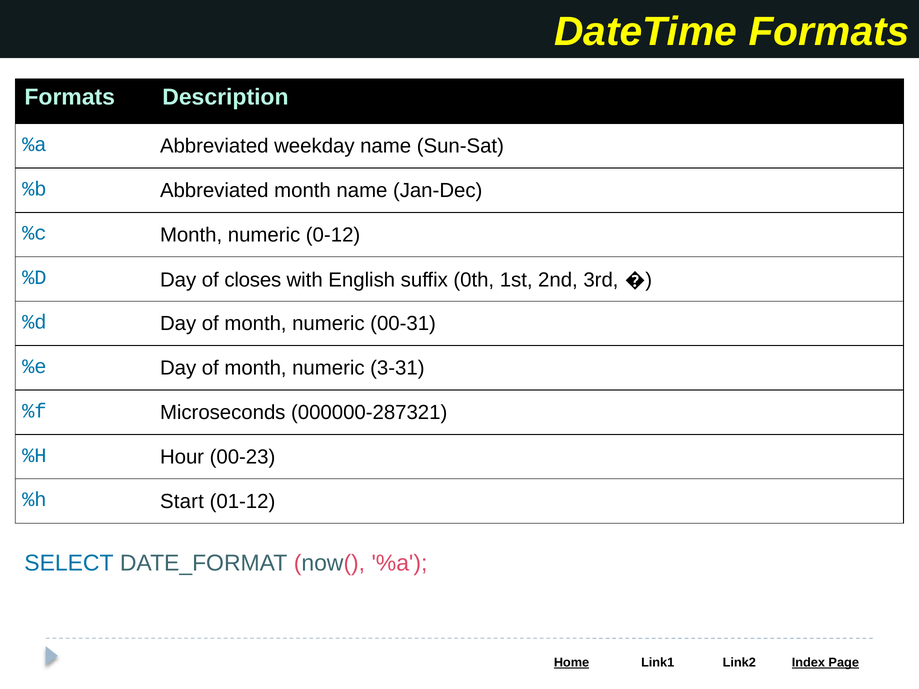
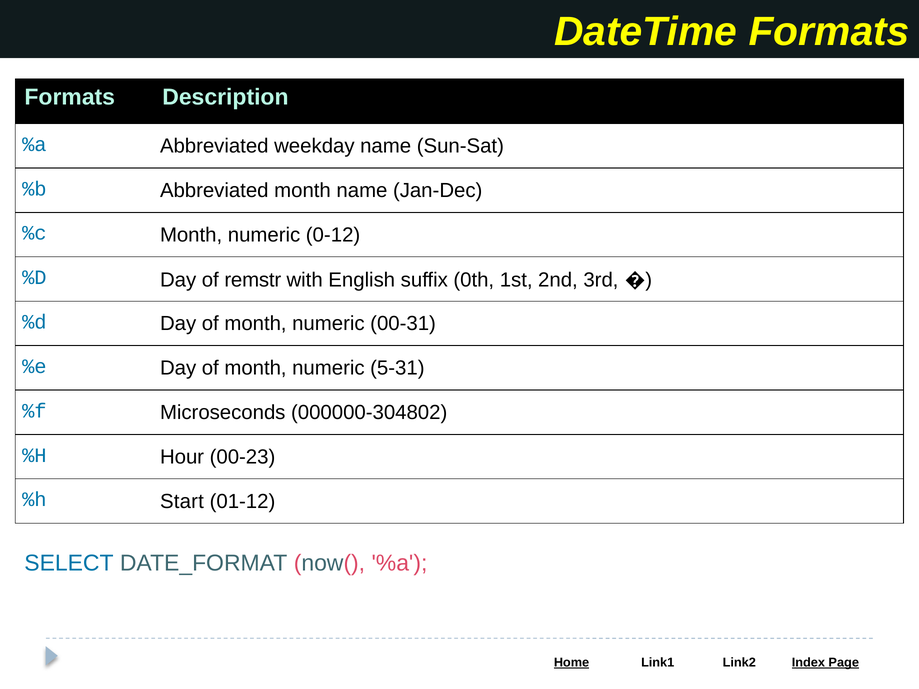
closes: closes -> remstr
3-31: 3-31 -> 5-31
000000-287321: 000000-287321 -> 000000-304802
